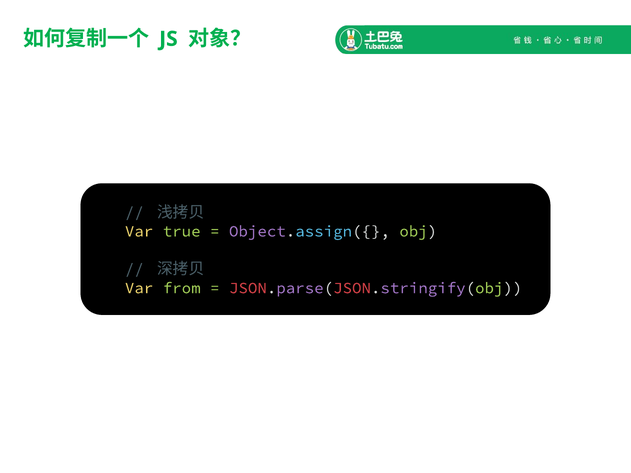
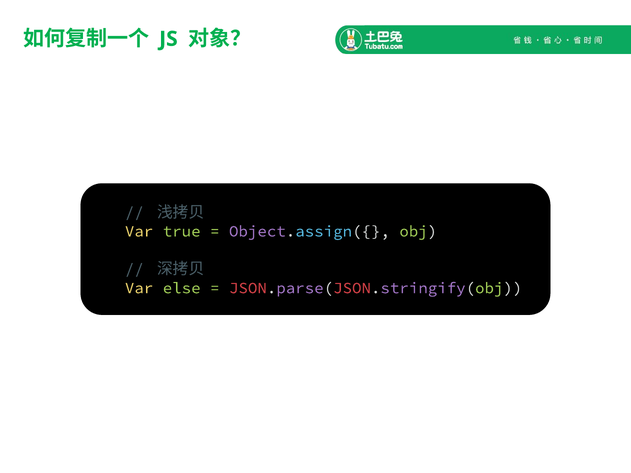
from: from -> else
